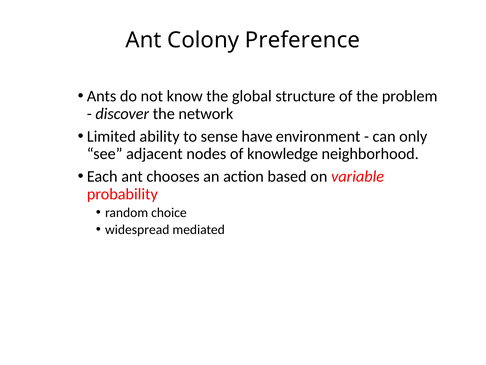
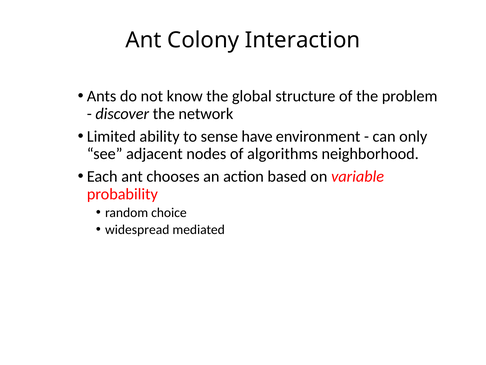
Preference: Preference -> Interaction
knowledge: knowledge -> algorithms
